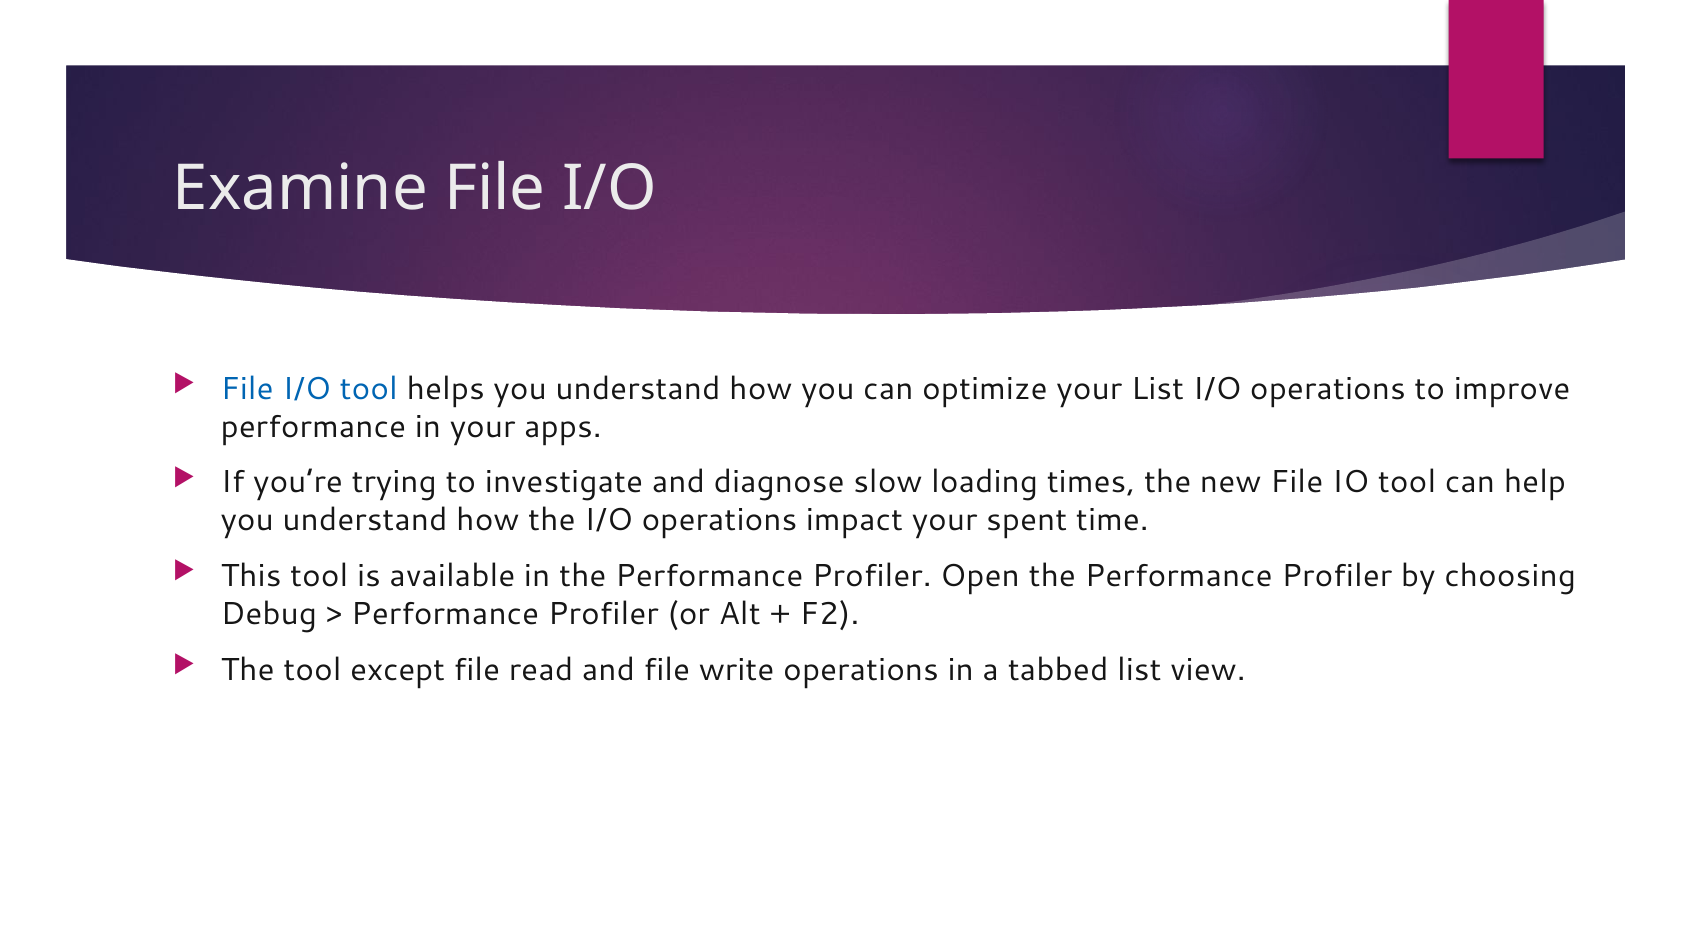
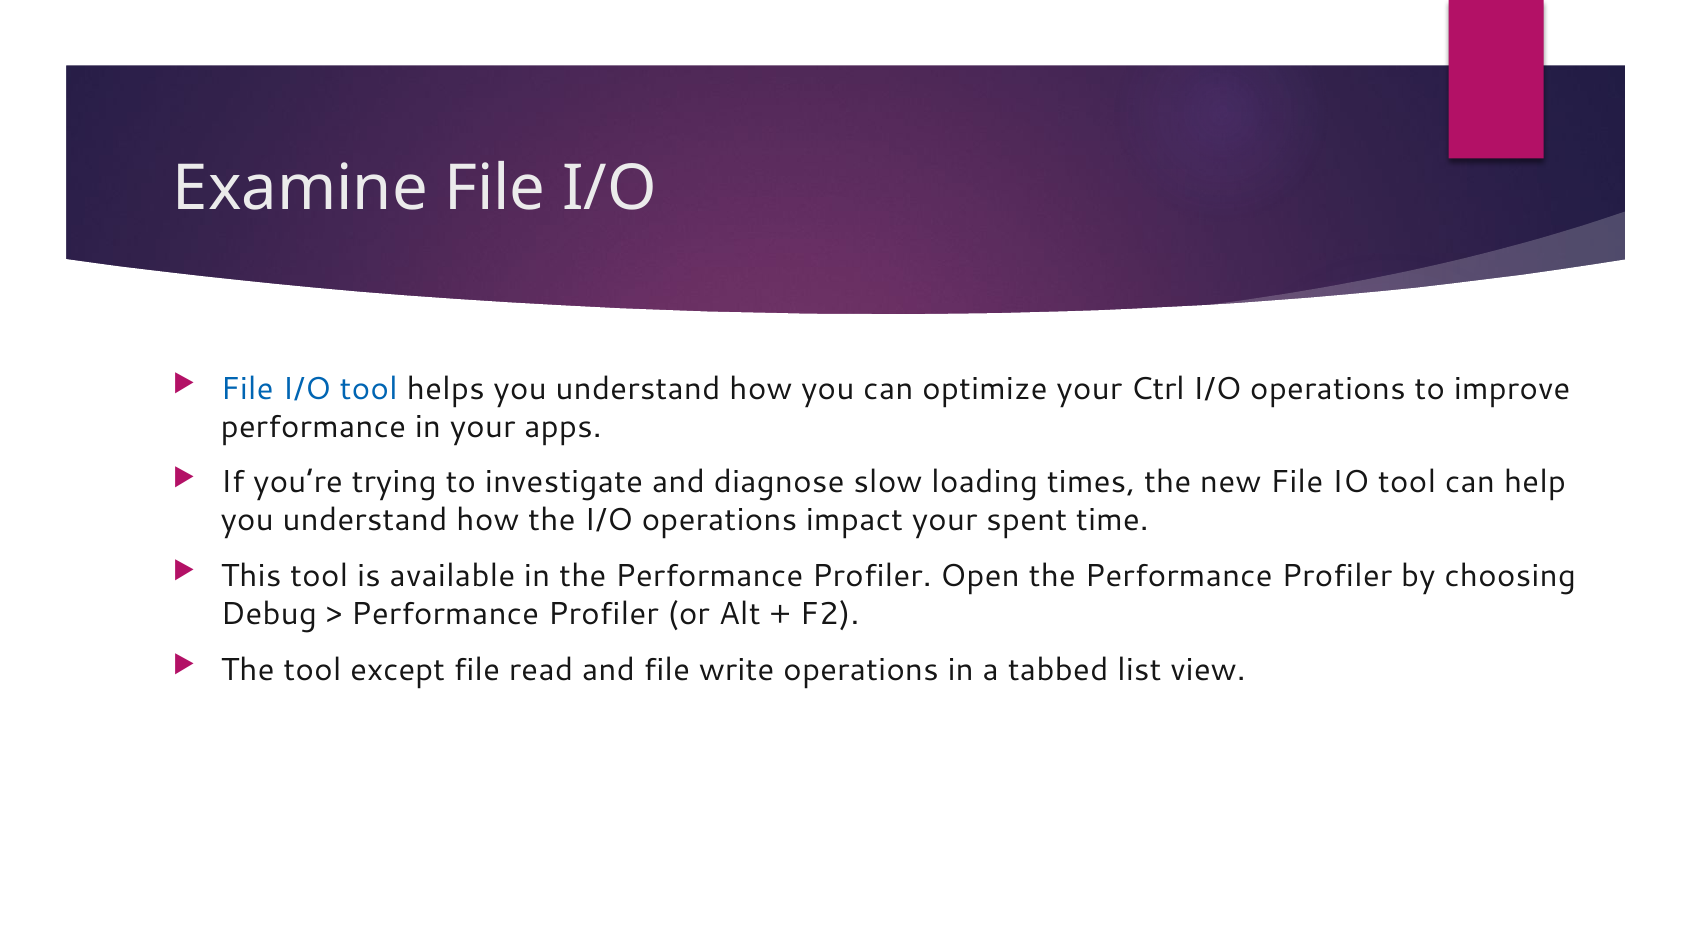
your List: List -> Ctrl
